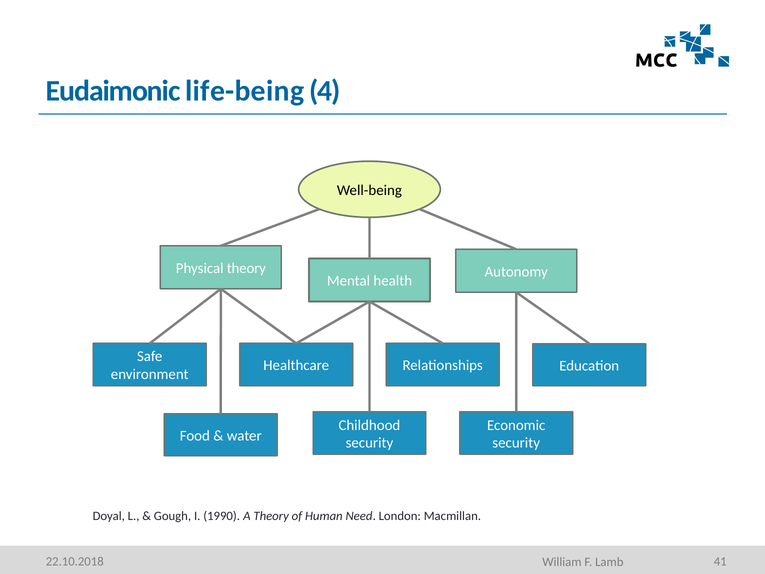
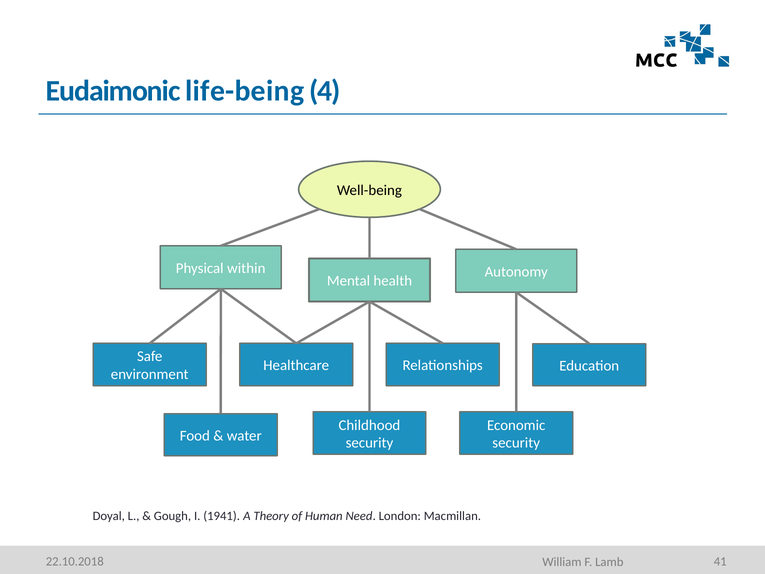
Physical theory: theory -> within
1990: 1990 -> 1941
